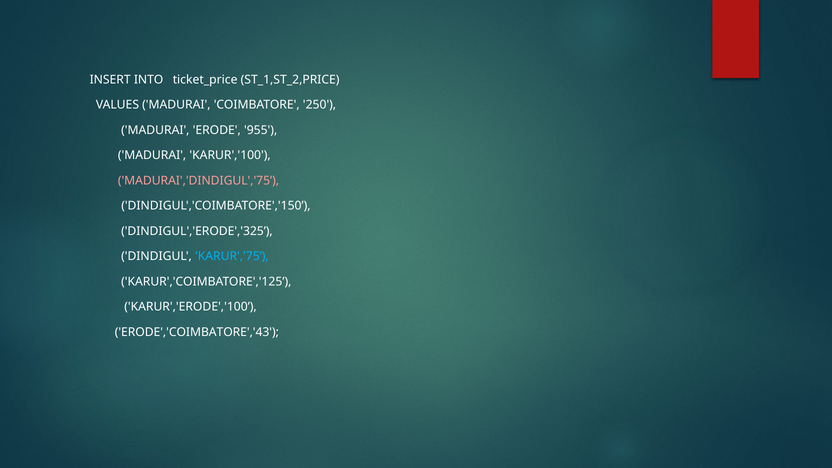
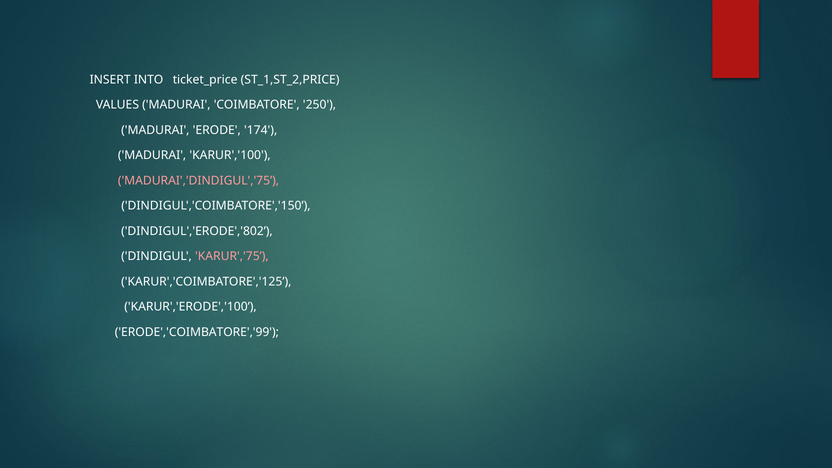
955: 955 -> 174
DINDIGUL','ERODE','325: DINDIGUL','ERODE','325 -> DINDIGUL','ERODE','802
KARUR','75 colour: light blue -> pink
ERODE','COIMBATORE','43: ERODE','COIMBATORE','43 -> ERODE','COIMBATORE','99
